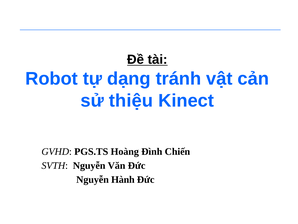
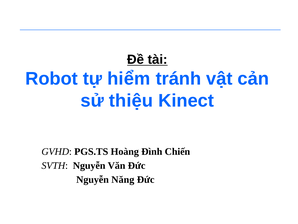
dạng: dạng -> hiểm
Hành: Hành -> Năng
